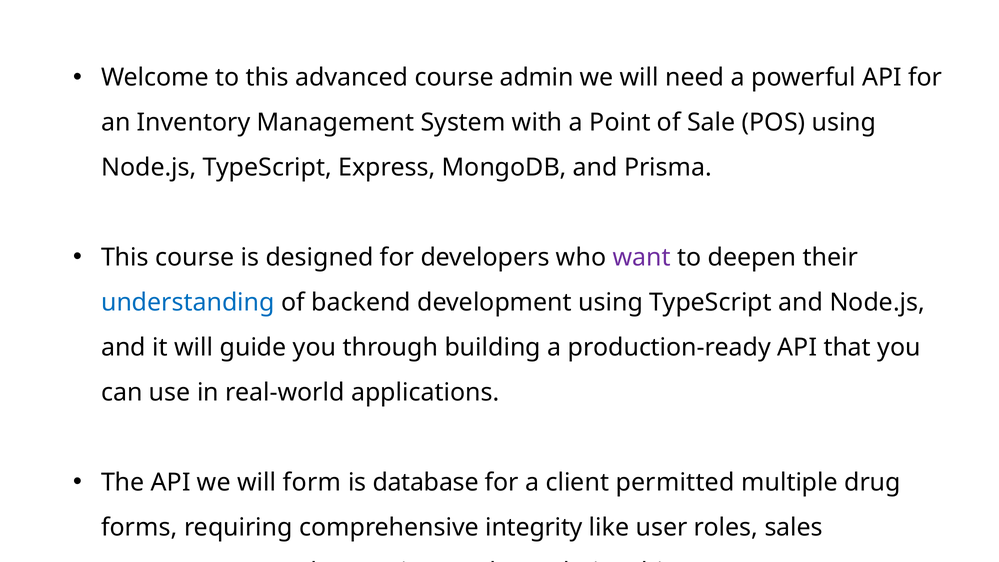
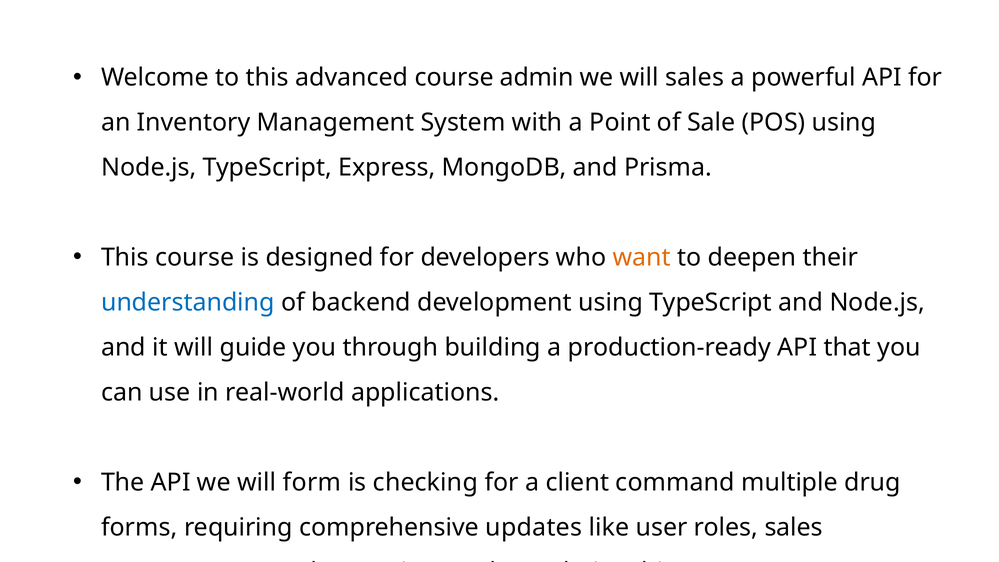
will need: need -> sales
want colour: purple -> orange
database: database -> checking
permitted: permitted -> command
integrity: integrity -> updates
